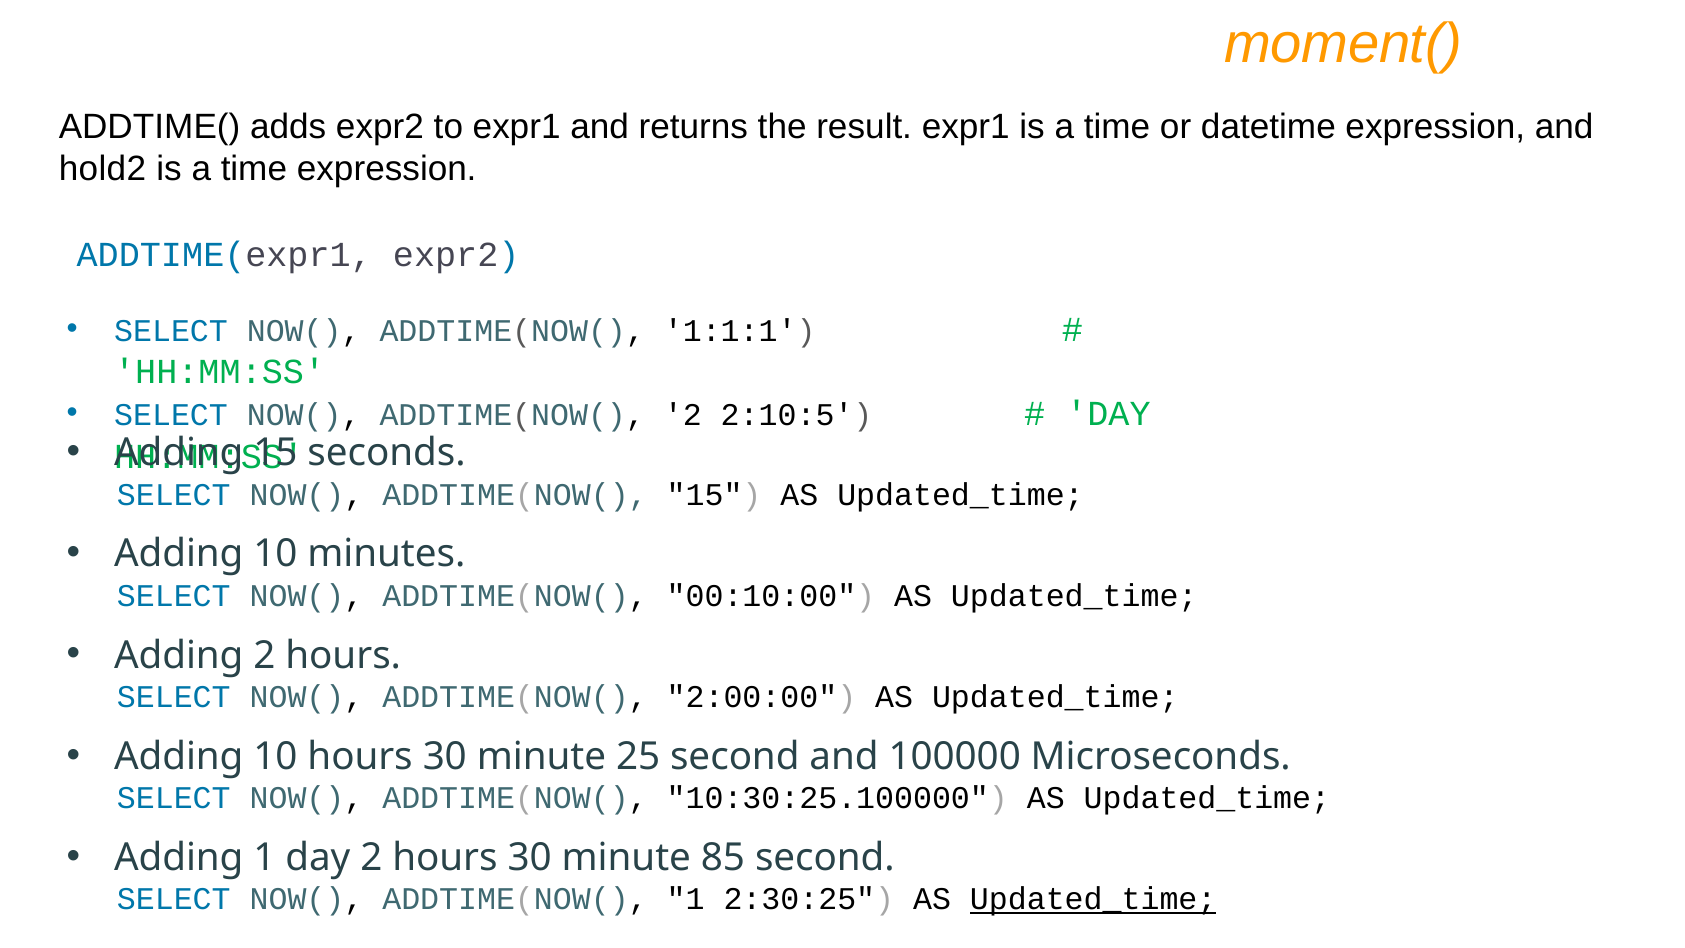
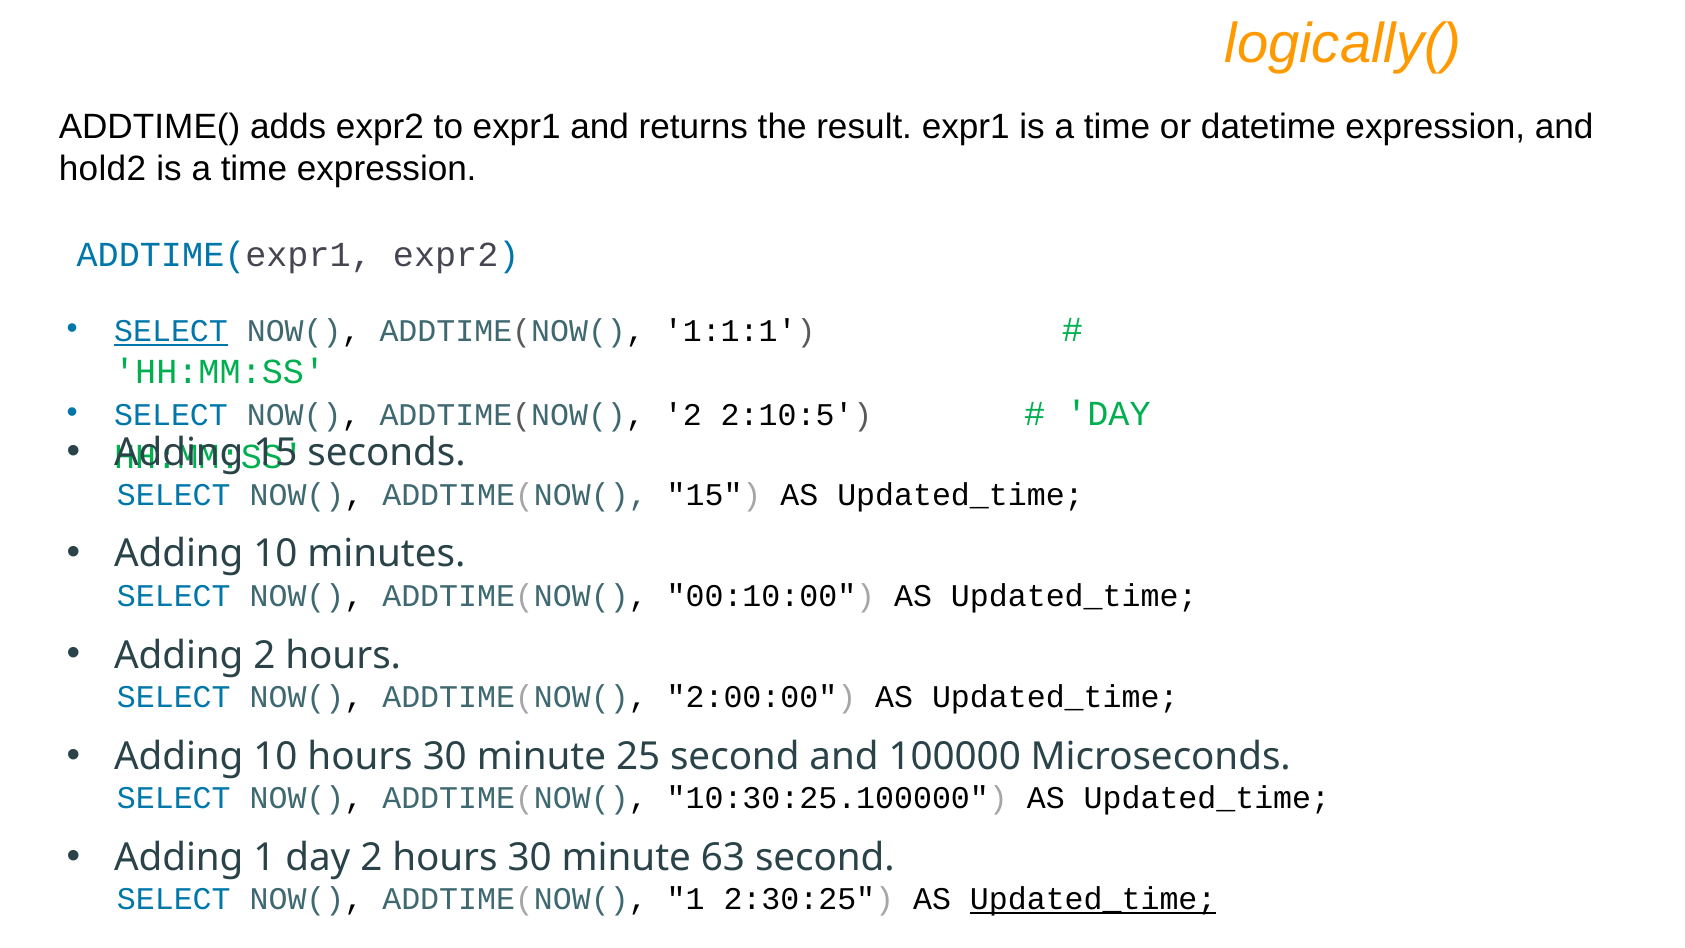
moment(: moment( -> logically(
SELECT at (171, 331) underline: none -> present
85: 85 -> 63
